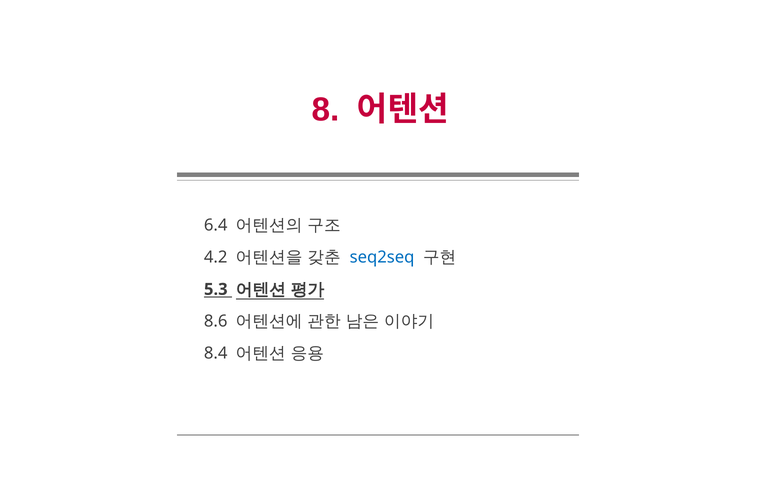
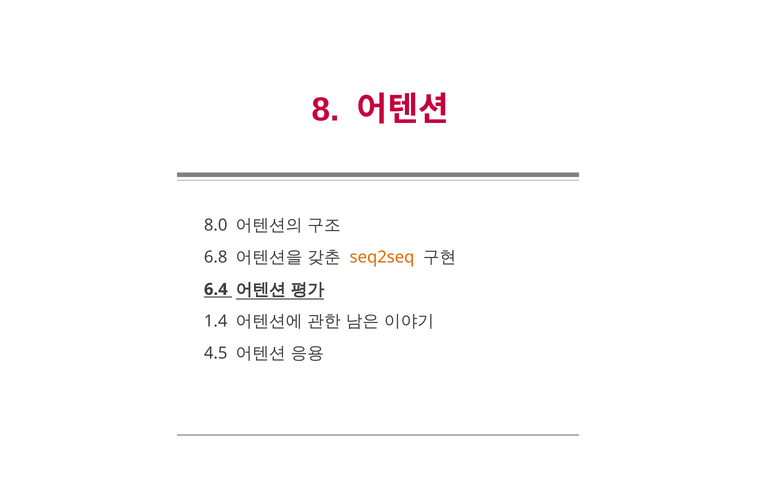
6.4: 6.4 -> 8.0
4.2: 4.2 -> 6.8
seq2seq colour: blue -> orange
5.3: 5.3 -> 6.4
8.6: 8.6 -> 1.4
8.4: 8.4 -> 4.5
